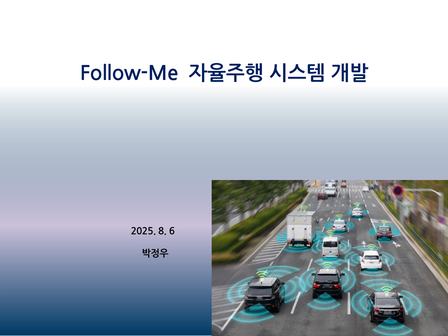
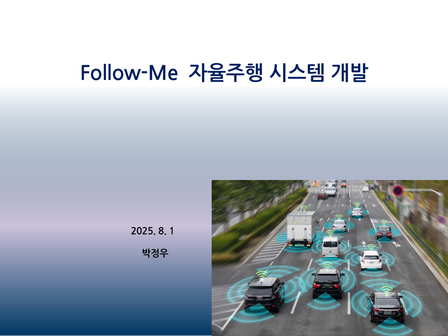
6: 6 -> 1
